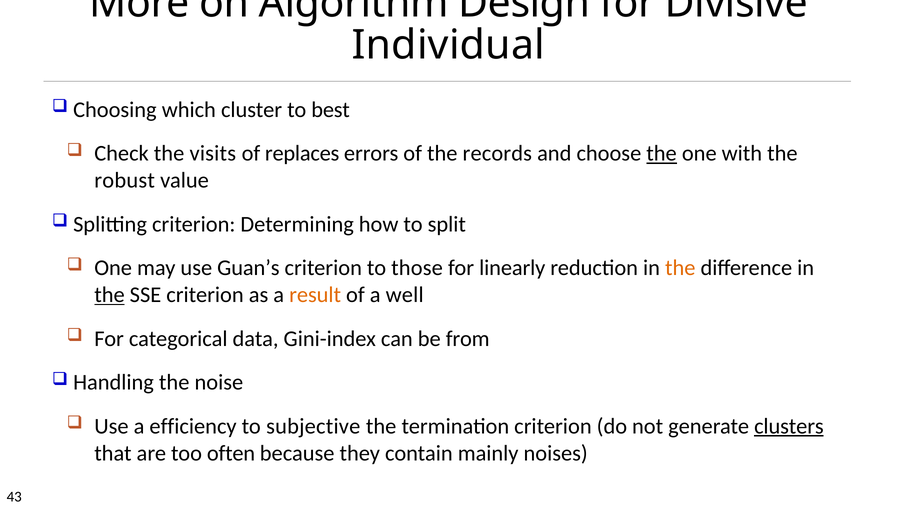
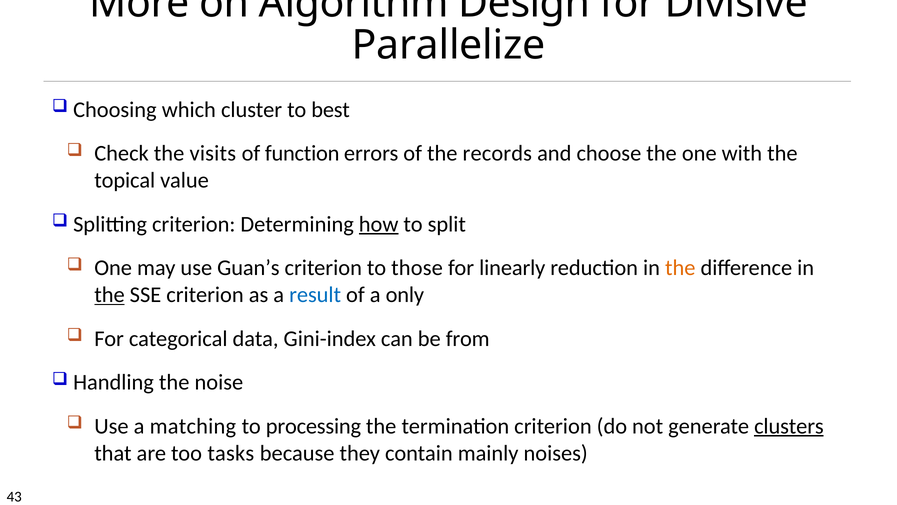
Individual: Individual -> Parallelize
replaces: replaces -> function
the at (662, 153) underline: present -> none
robust: robust -> topical
how underline: none -> present
result colour: orange -> blue
well: well -> only
efficiency: efficiency -> matching
subjective: subjective -> processing
often: often -> tasks
